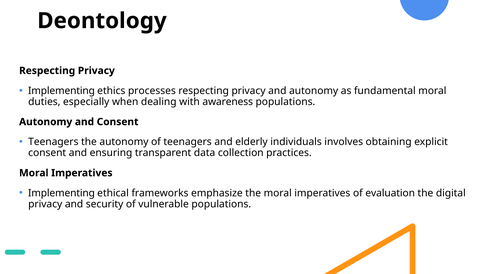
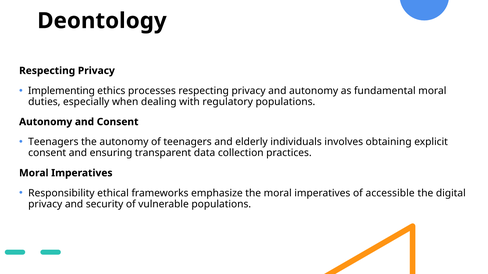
awareness: awareness -> regulatory
Implementing at (61, 193): Implementing -> Responsibility
evaluation: evaluation -> accessible
